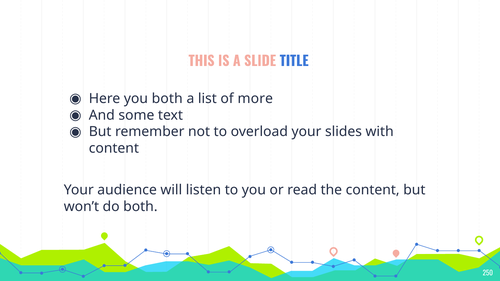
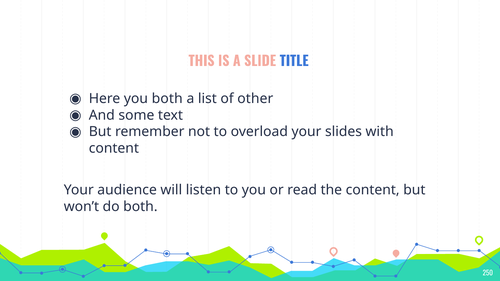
more: more -> other
